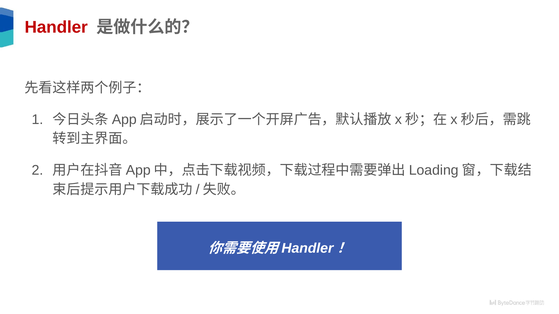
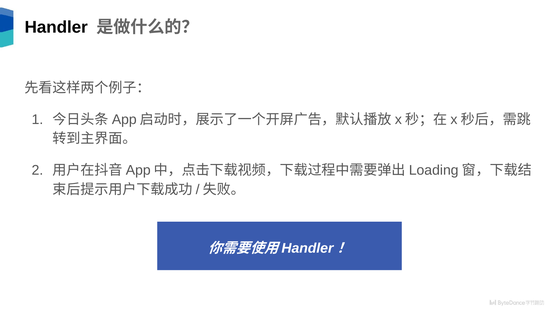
Handler colour: red -> black
